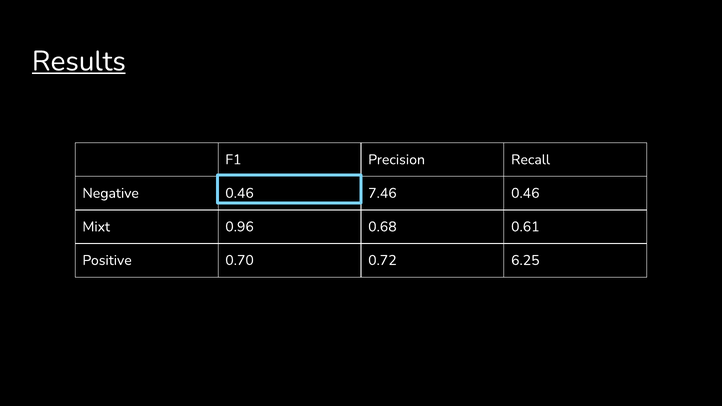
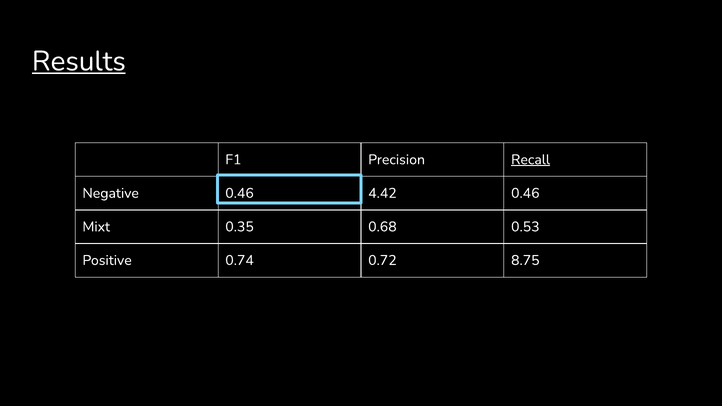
Recall underline: none -> present
7.46: 7.46 -> 4.42
0.96: 0.96 -> 0.35
0.61: 0.61 -> 0.53
0.70: 0.70 -> 0.74
6.25: 6.25 -> 8.75
